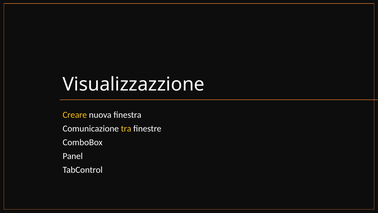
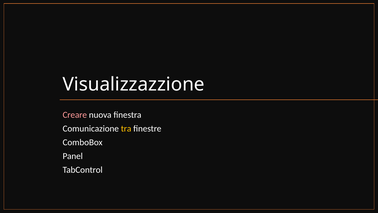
Creare colour: yellow -> pink
